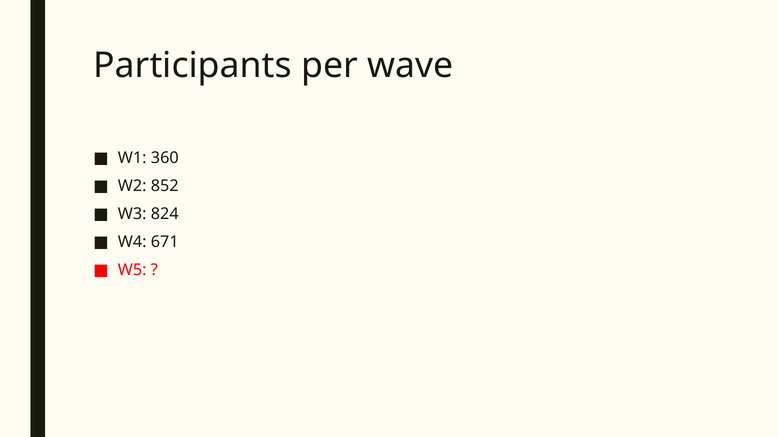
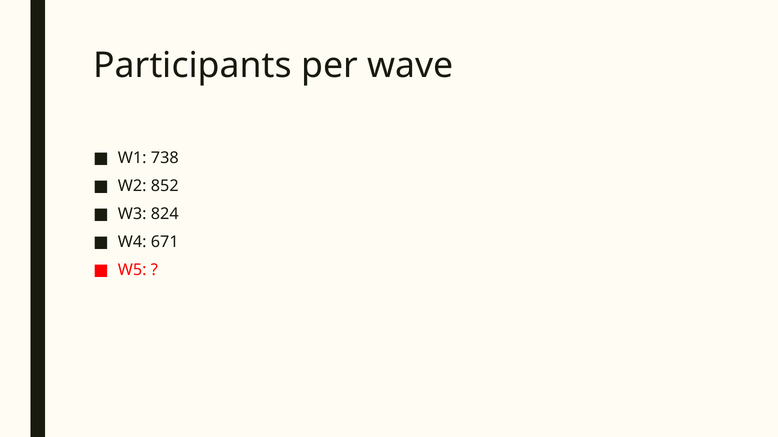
360: 360 -> 738
